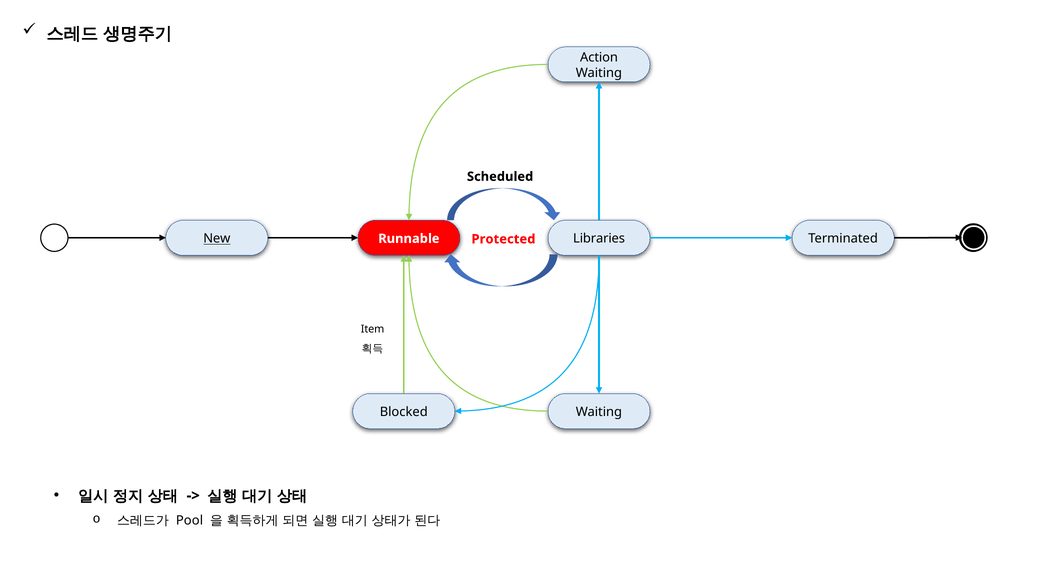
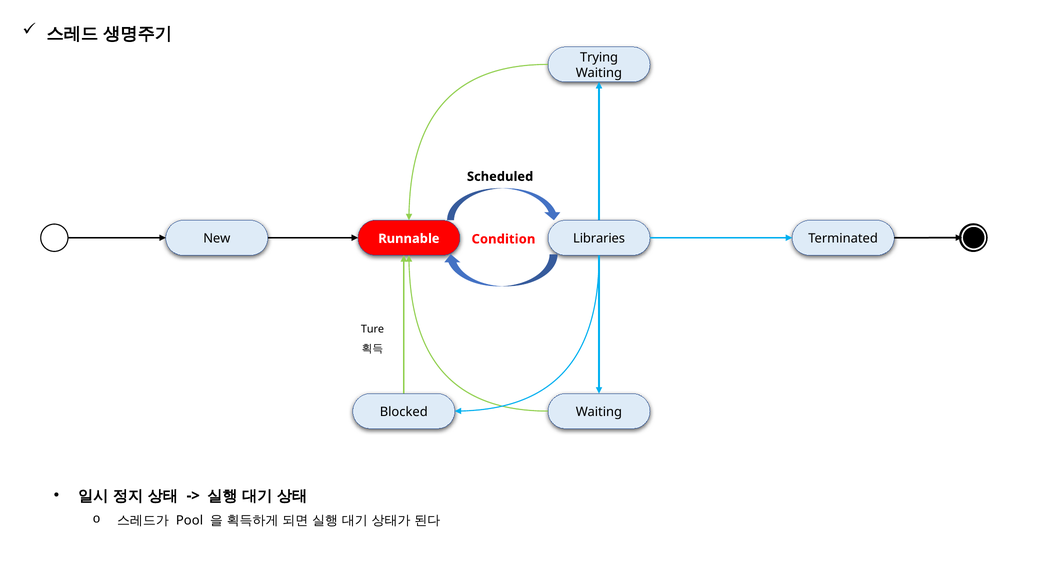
Action: Action -> Trying
New underline: present -> none
Protected: Protected -> Condition
Item: Item -> Ture
